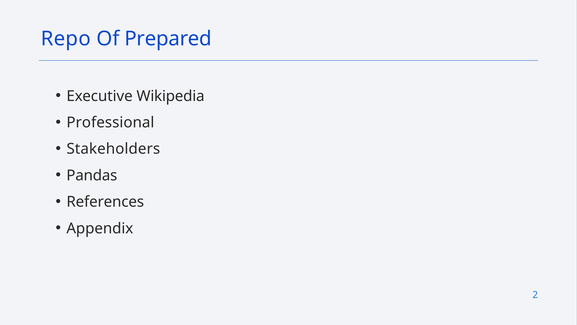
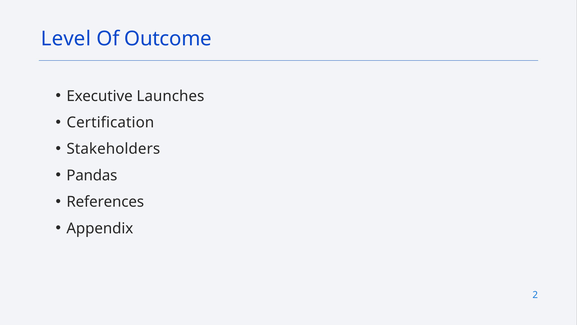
Repo: Repo -> Level
Prepared: Prepared -> Outcome
Wikipedia: Wikipedia -> Launches
Professional: Professional -> Certification
